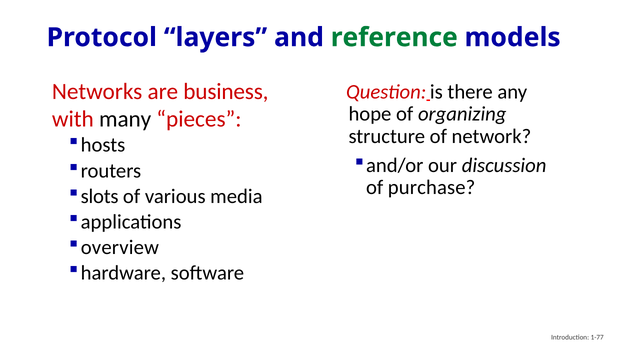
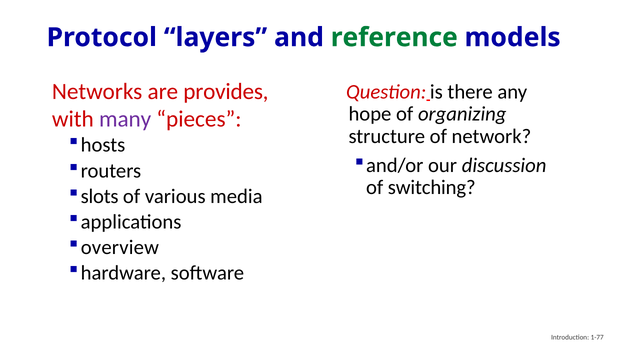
business: business -> provides
many colour: black -> purple
purchase: purchase -> switching
